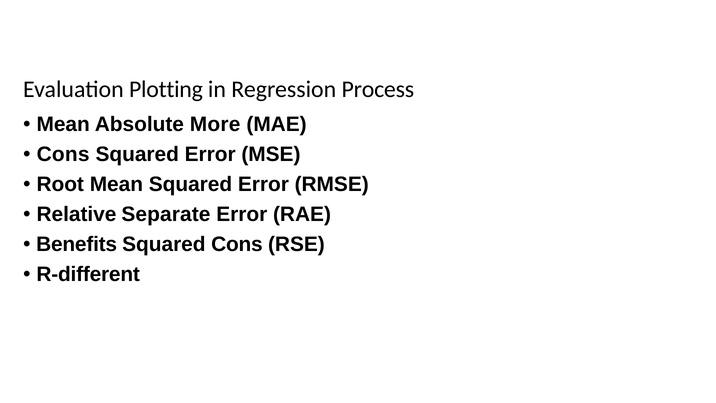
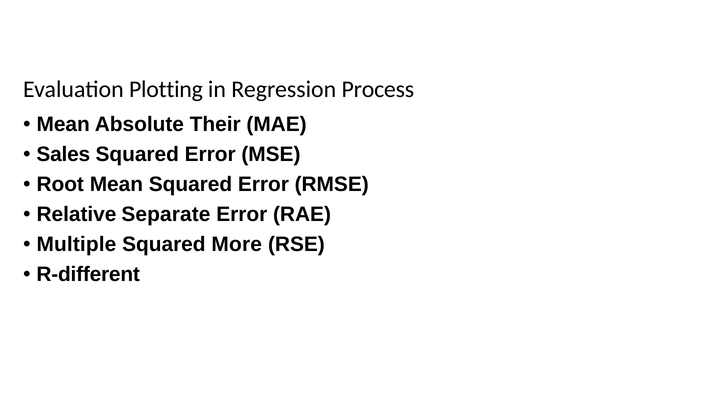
More: More -> Their
Cons at (63, 154): Cons -> Sales
Benefits: Benefits -> Multiple
Squared Cons: Cons -> More
